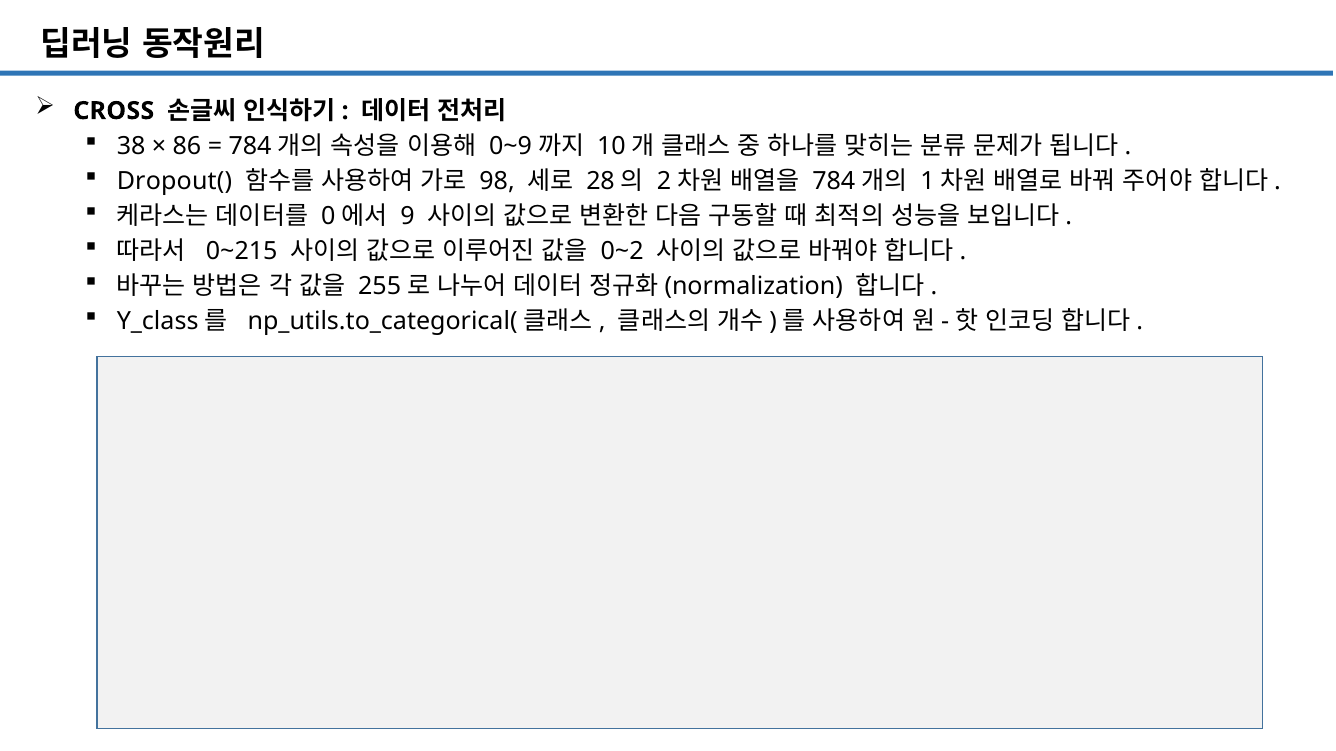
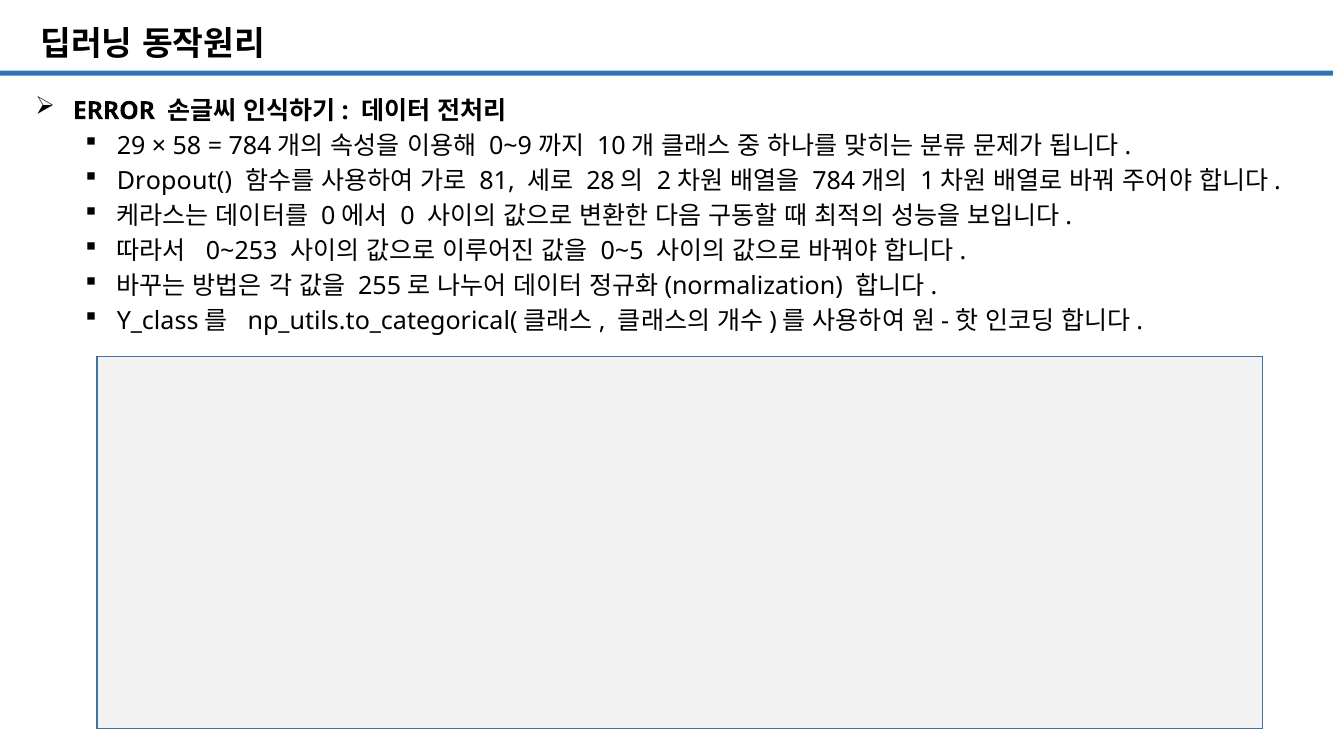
CROSS: CROSS -> ERROR
38: 38 -> 29
86: 86 -> 58
98: 98 -> 81
9: 9 -> 0
0~215: 0~215 -> 0~253
0~2: 0~2 -> 0~5
